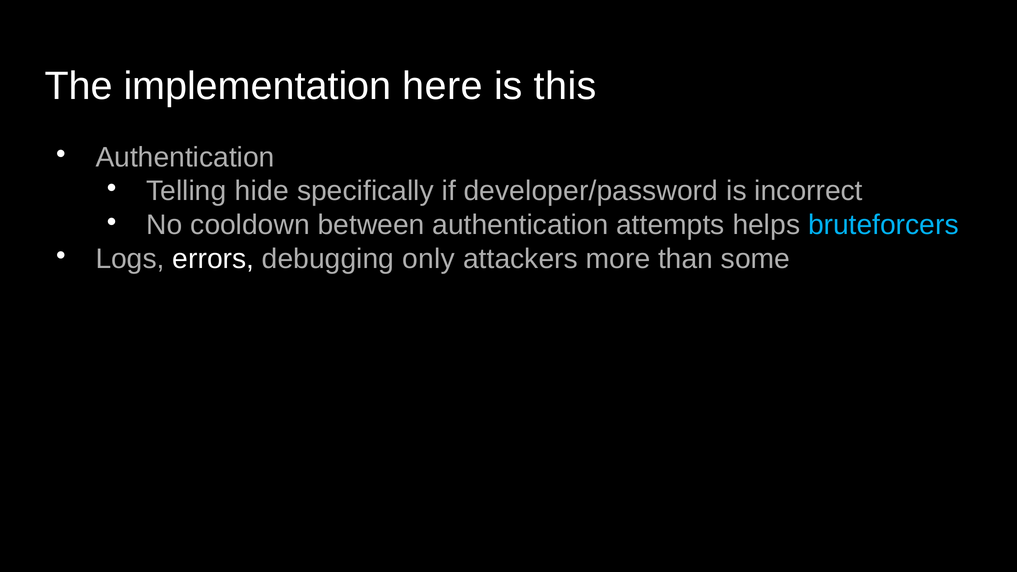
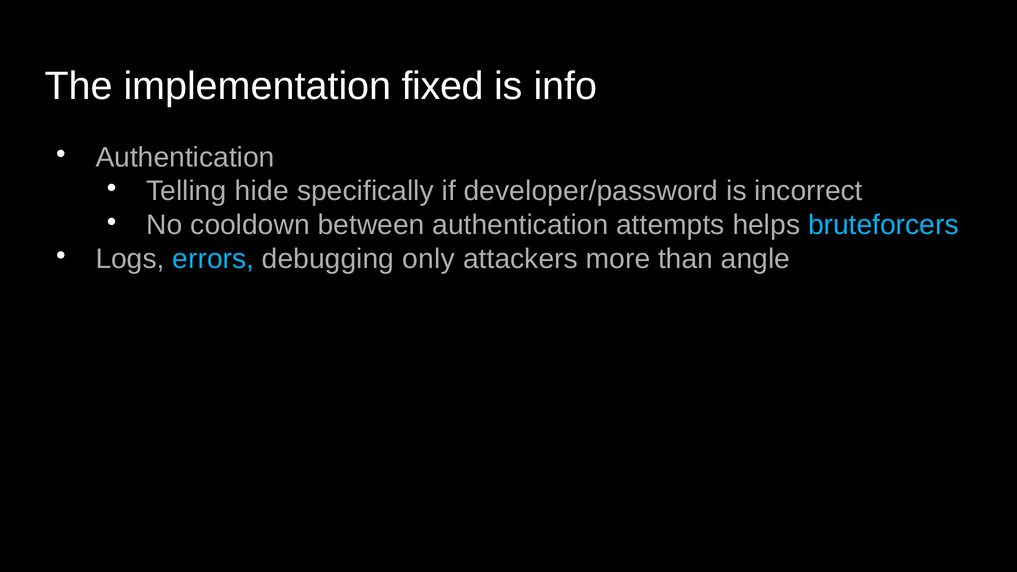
here: here -> fixed
this: this -> info
errors colour: white -> light blue
some: some -> angle
